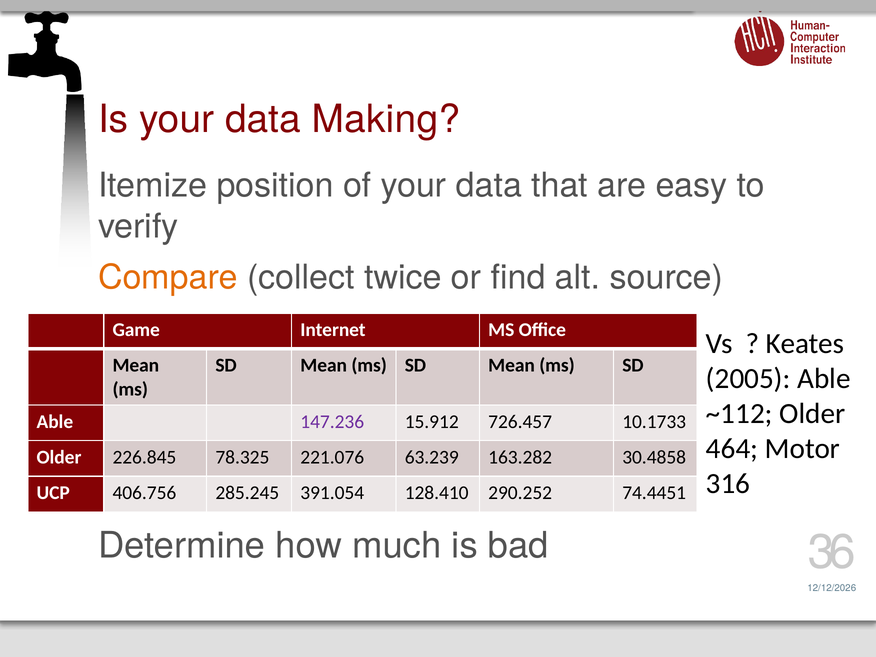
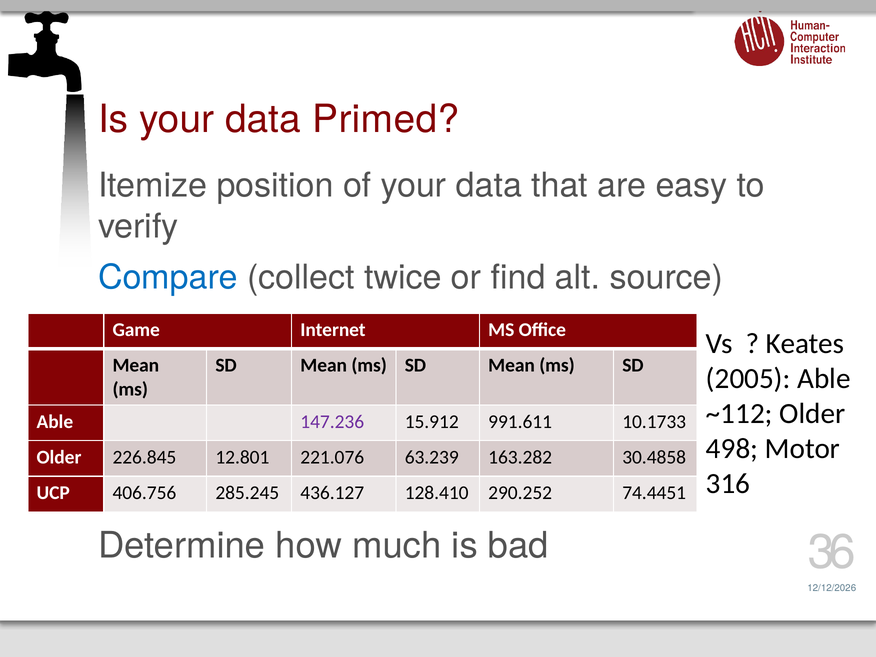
Making: Making -> Primed
Compare colour: orange -> blue
726.457: 726.457 -> 991.611
464: 464 -> 498
78.325: 78.325 -> 12.801
391.054: 391.054 -> 436.127
